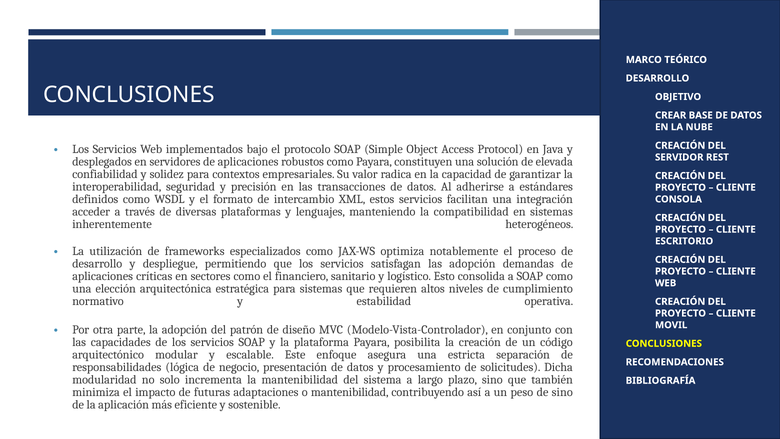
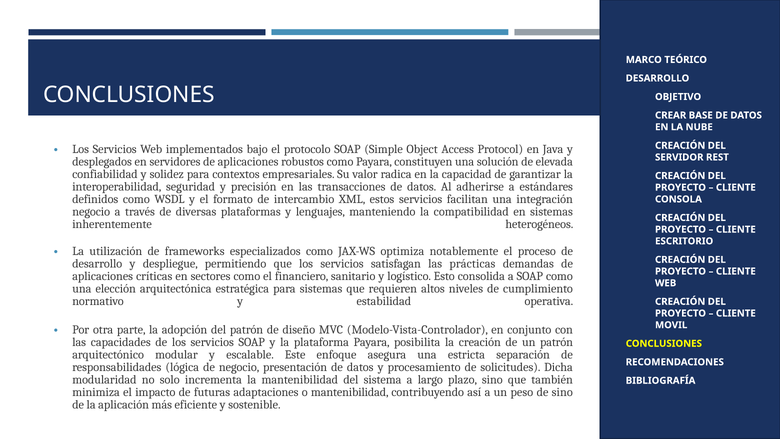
acceder at (91, 212): acceder -> negocio
las adopción: adopción -> prácticas
un código: código -> patrón
